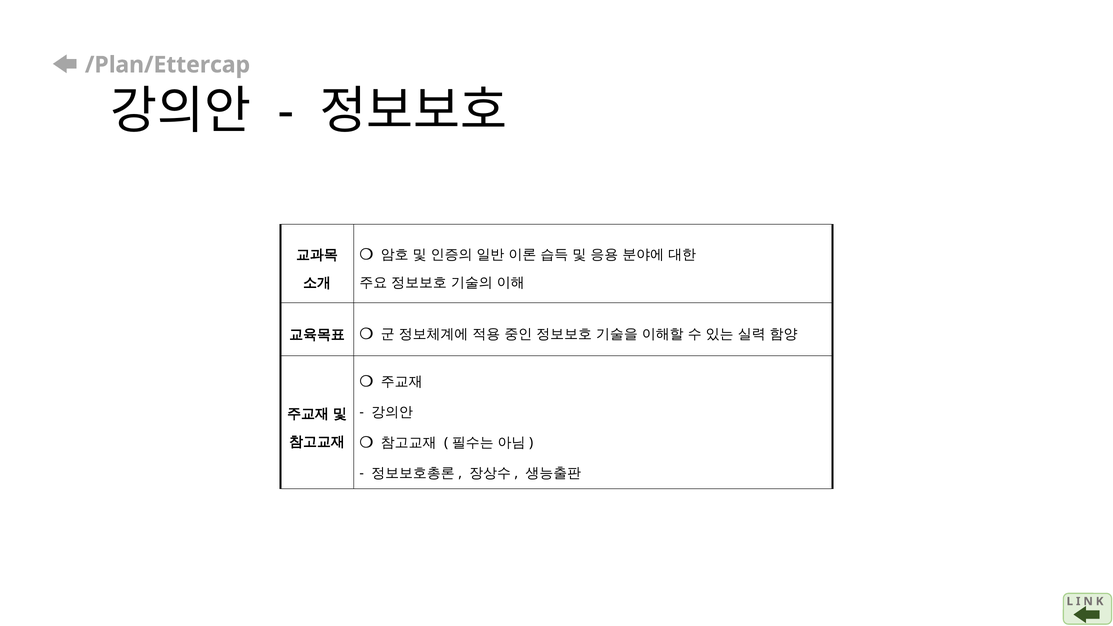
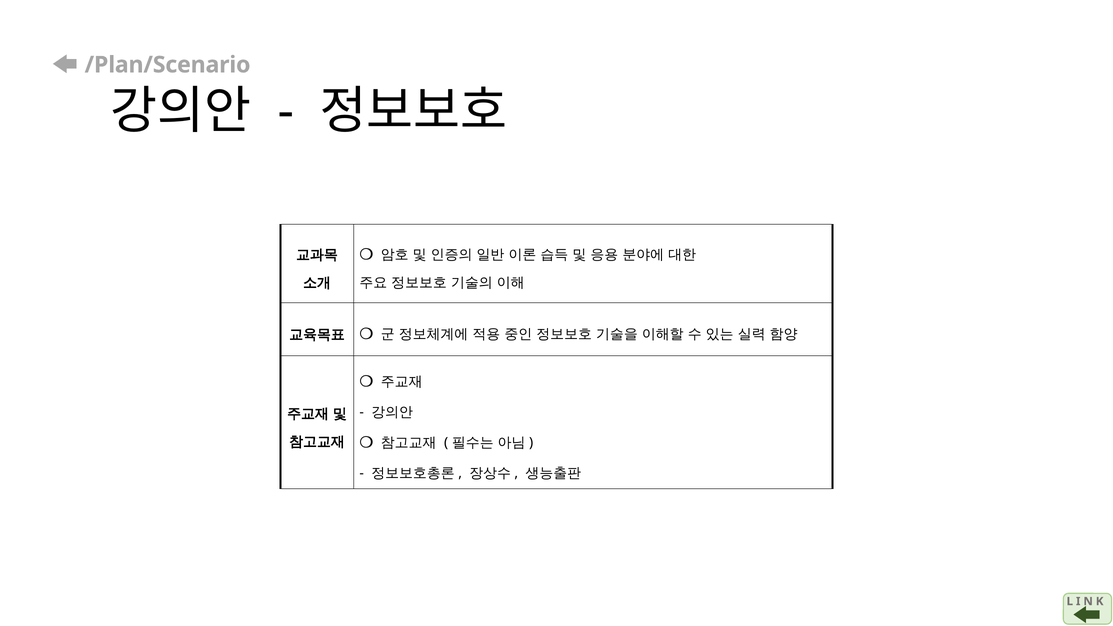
/Plan/Ettercap: /Plan/Ettercap -> /Plan/Scenario
